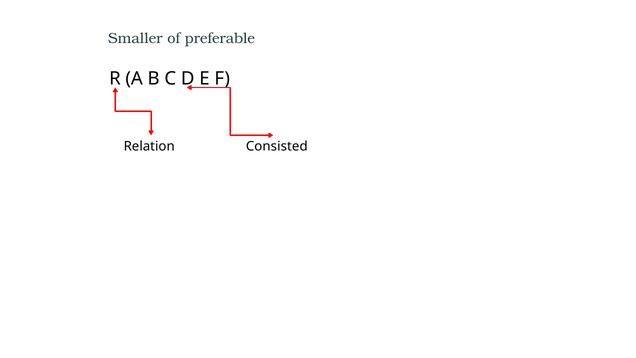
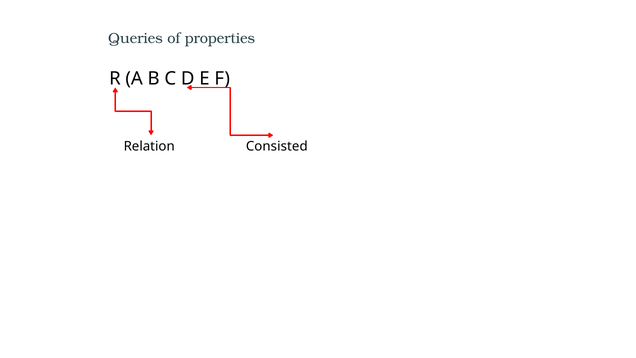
Smaller: Smaller -> Queries
preferable: preferable -> properties
